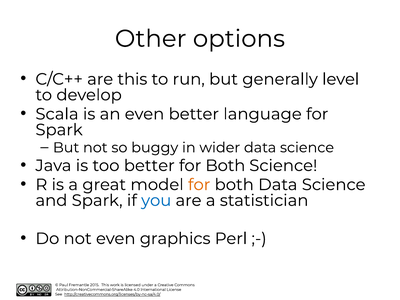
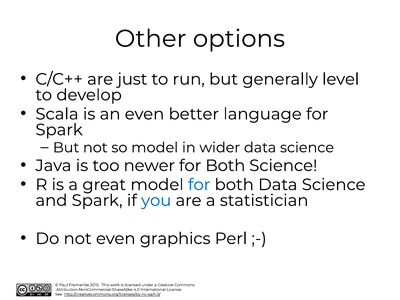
are this: this -> just
so buggy: buggy -> model
too better: better -> newer
for at (199, 185) colour: orange -> blue
